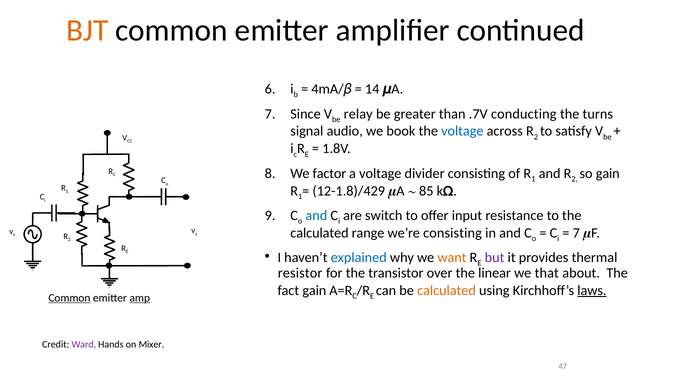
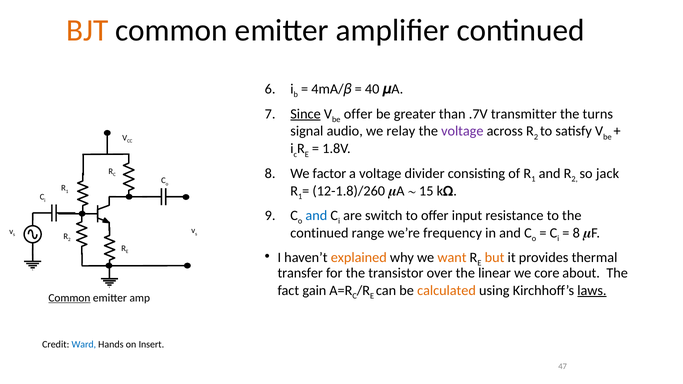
14: 14 -> 40
Since underline: none -> present
be relay: relay -> offer
conducting: conducting -> transmitter
book: book -> relay
voltage at (462, 131) colour: blue -> purple
so gain: gain -> jack
12-1.8)/429: 12-1.8)/429 -> 12-1.8)/260
85: 85 -> 15
calculated at (319, 233): calculated -> continued
we’re consisting: consisting -> frequency
7 at (576, 233): 7 -> 8
explained colour: blue -> orange
but colour: purple -> orange
resistor: resistor -> transfer
that: that -> core
amp underline: present -> none
Ward colour: purple -> blue
Mixer: Mixer -> Insert
